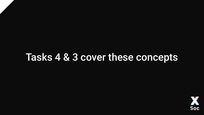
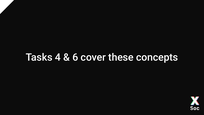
3: 3 -> 6
